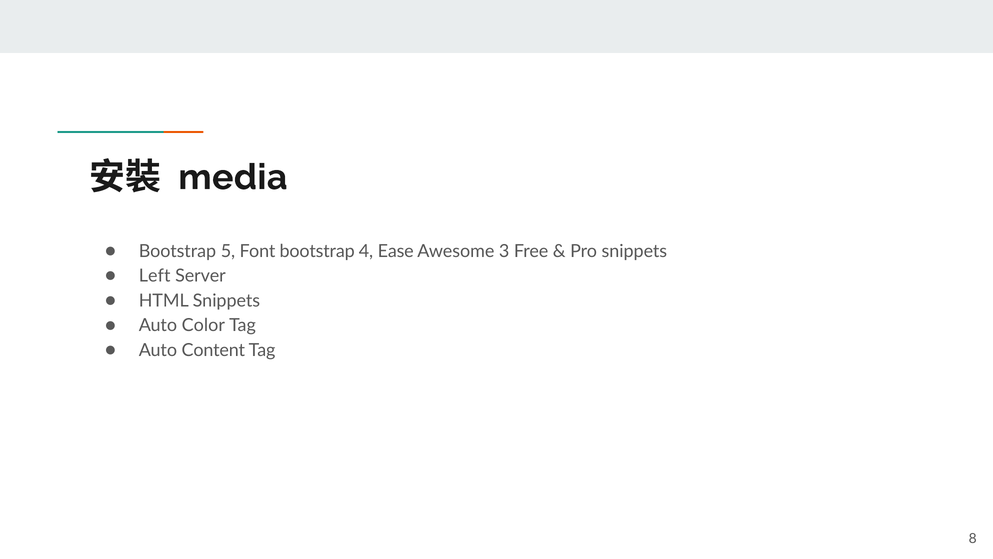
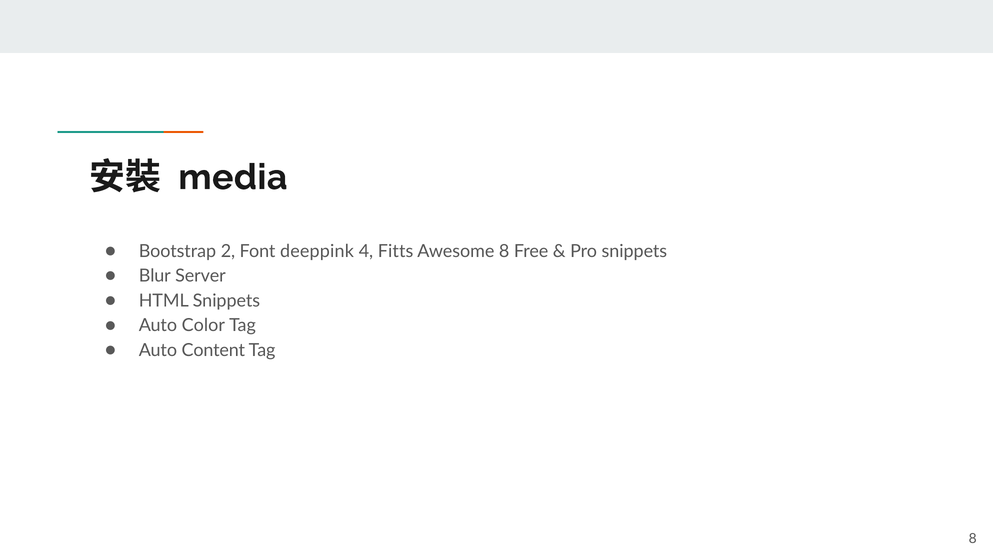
5: 5 -> 2
Font bootstrap: bootstrap -> deeppink
Ease: Ease -> Fitts
Awesome 3: 3 -> 8
Left: Left -> Blur
